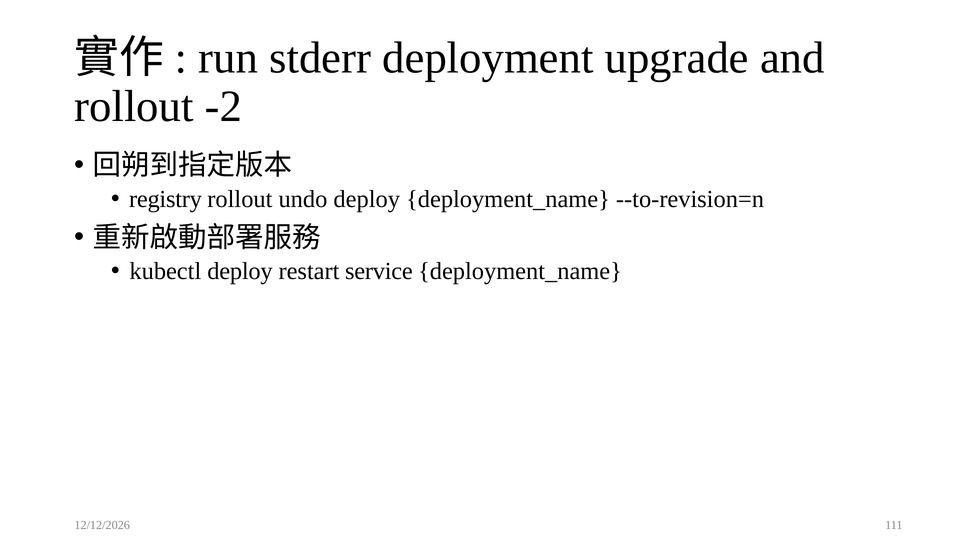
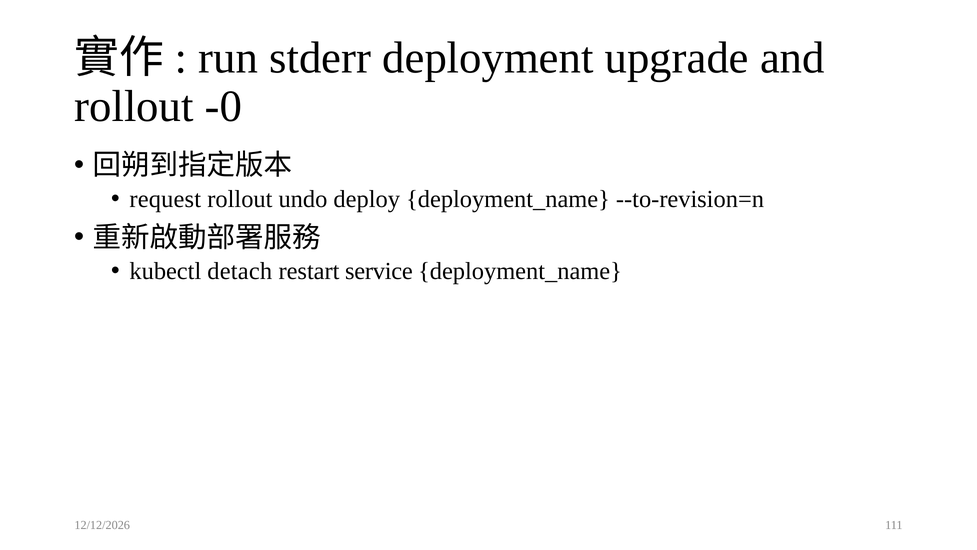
-2: -2 -> -0
registry: registry -> request
kubectl deploy: deploy -> detach
